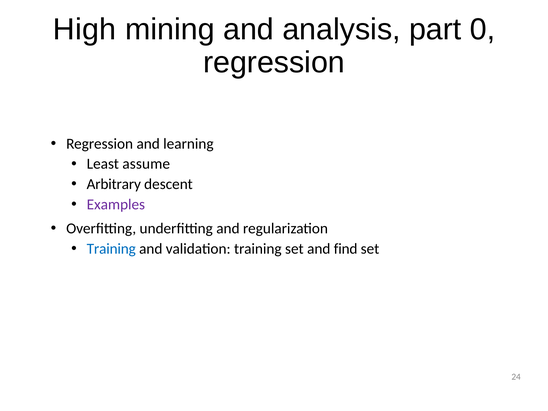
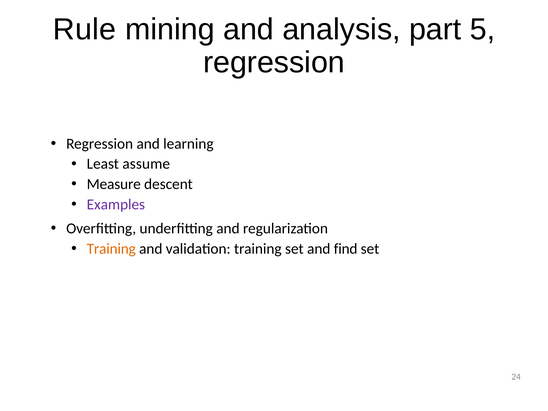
High: High -> Rule
0: 0 -> 5
Arbitrary: Arbitrary -> Measure
Training at (111, 249) colour: blue -> orange
